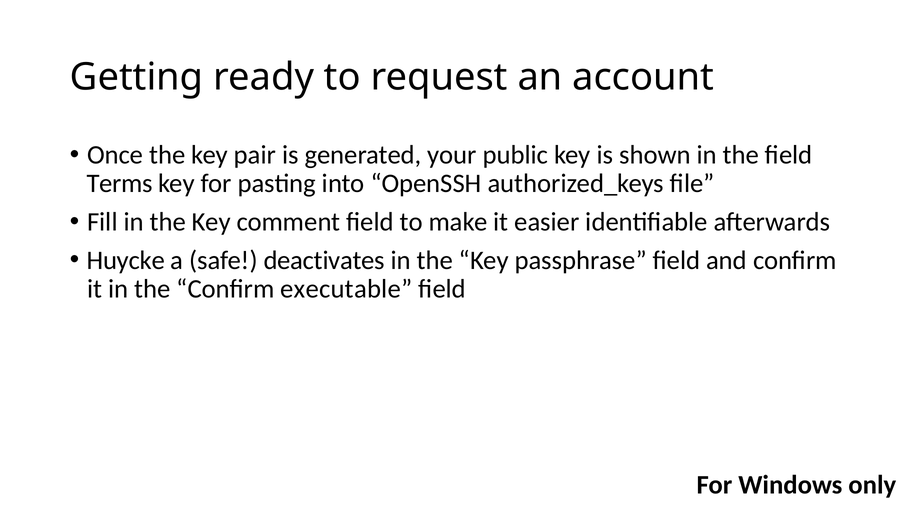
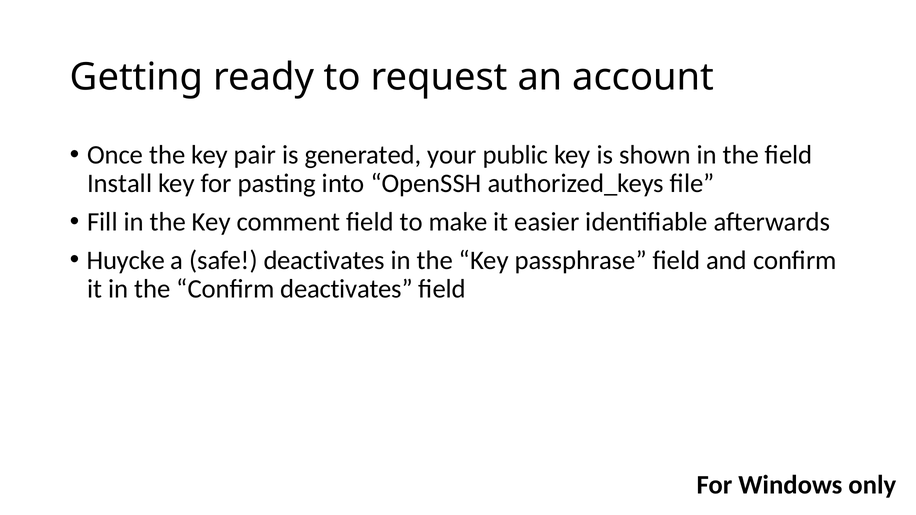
Terms: Terms -> Install
Confirm executable: executable -> deactivates
